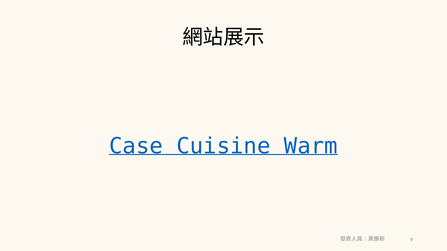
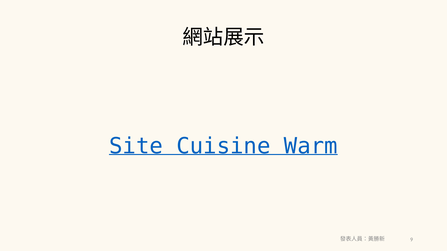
Case: Case -> Site
